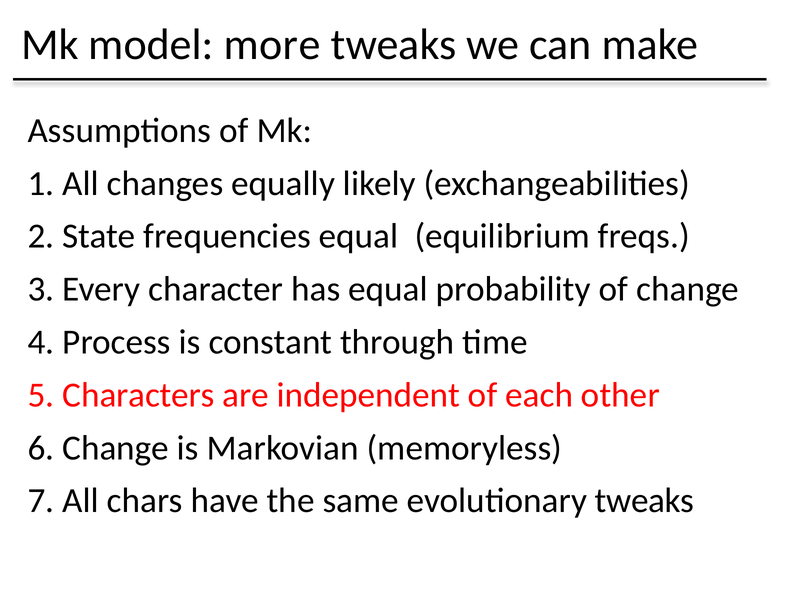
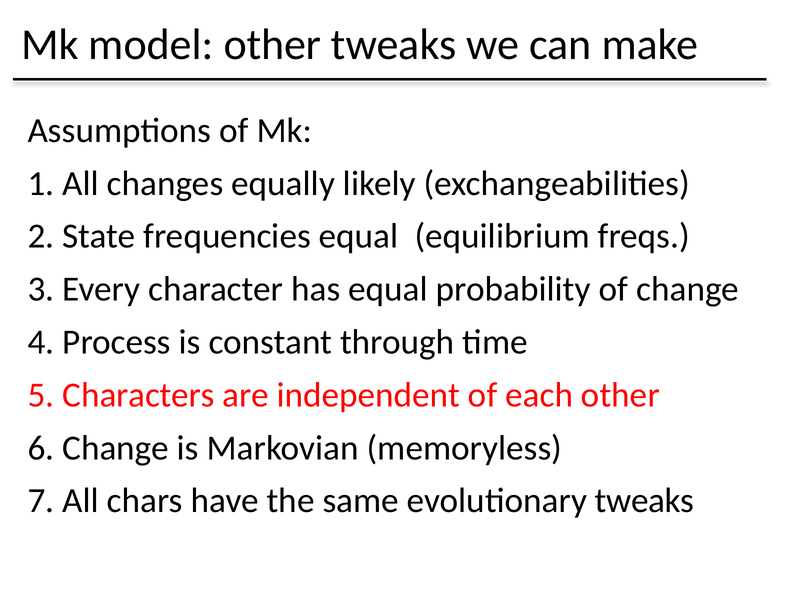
model more: more -> other
